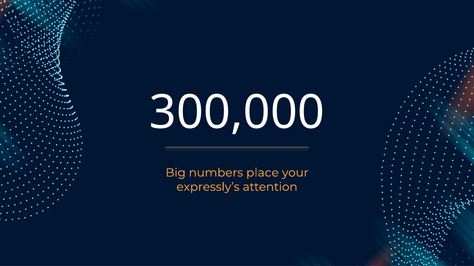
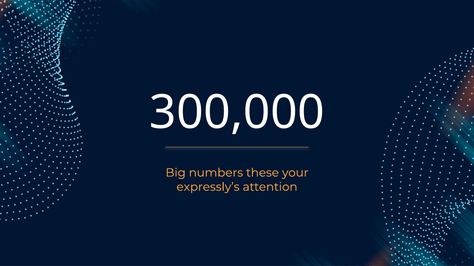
place: place -> these
